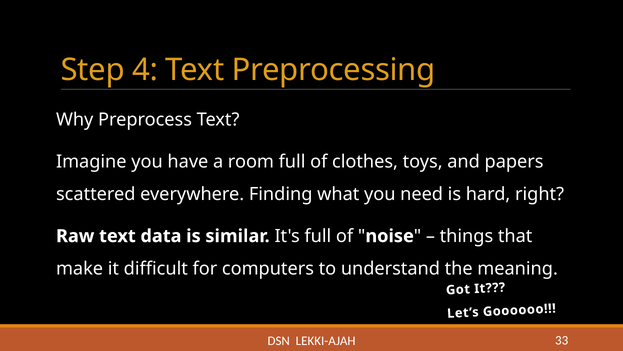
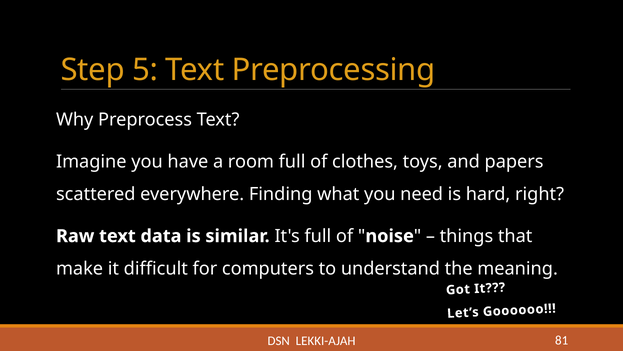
4: 4 -> 5
33: 33 -> 81
